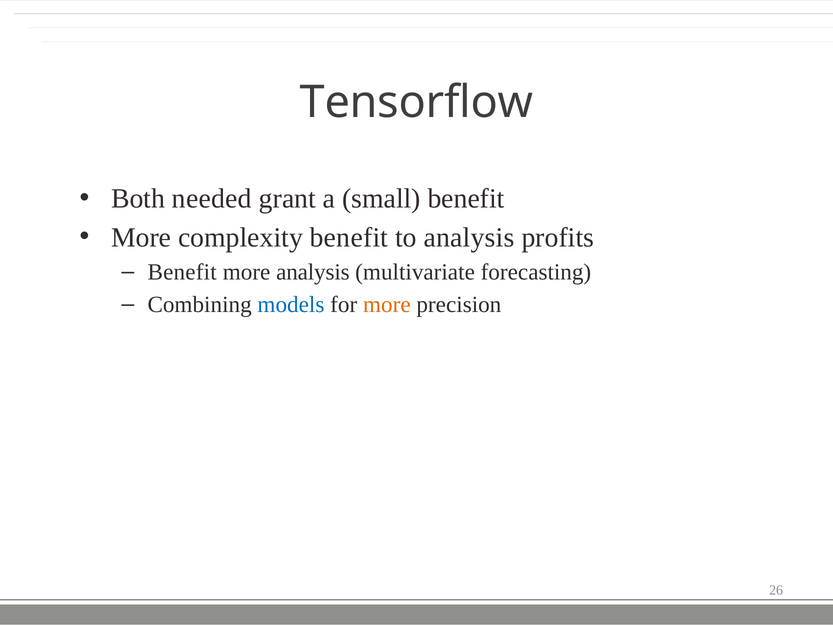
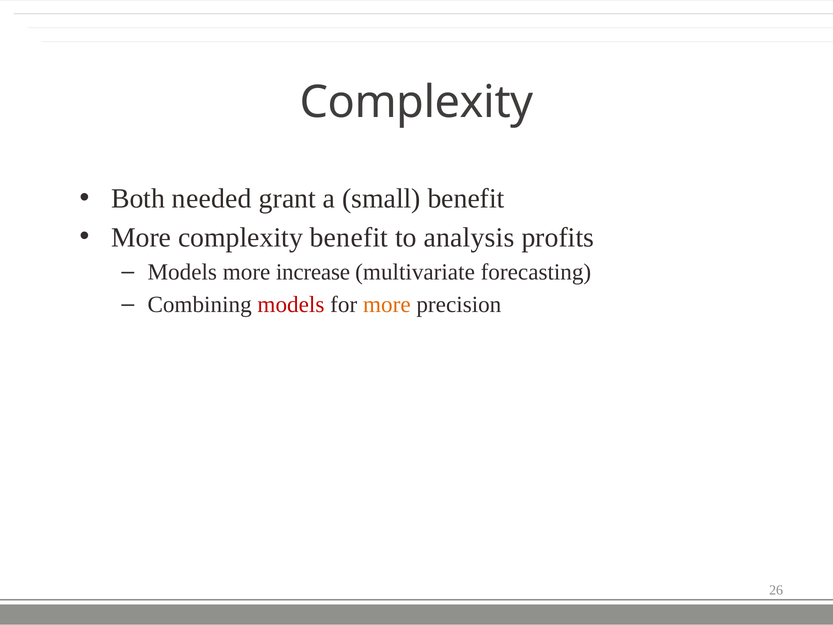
Tensorflow at (417, 102): Tensorflow -> Complexity
Benefit at (182, 272): Benefit -> Models
more analysis: analysis -> increase
models at (291, 305) colour: blue -> red
